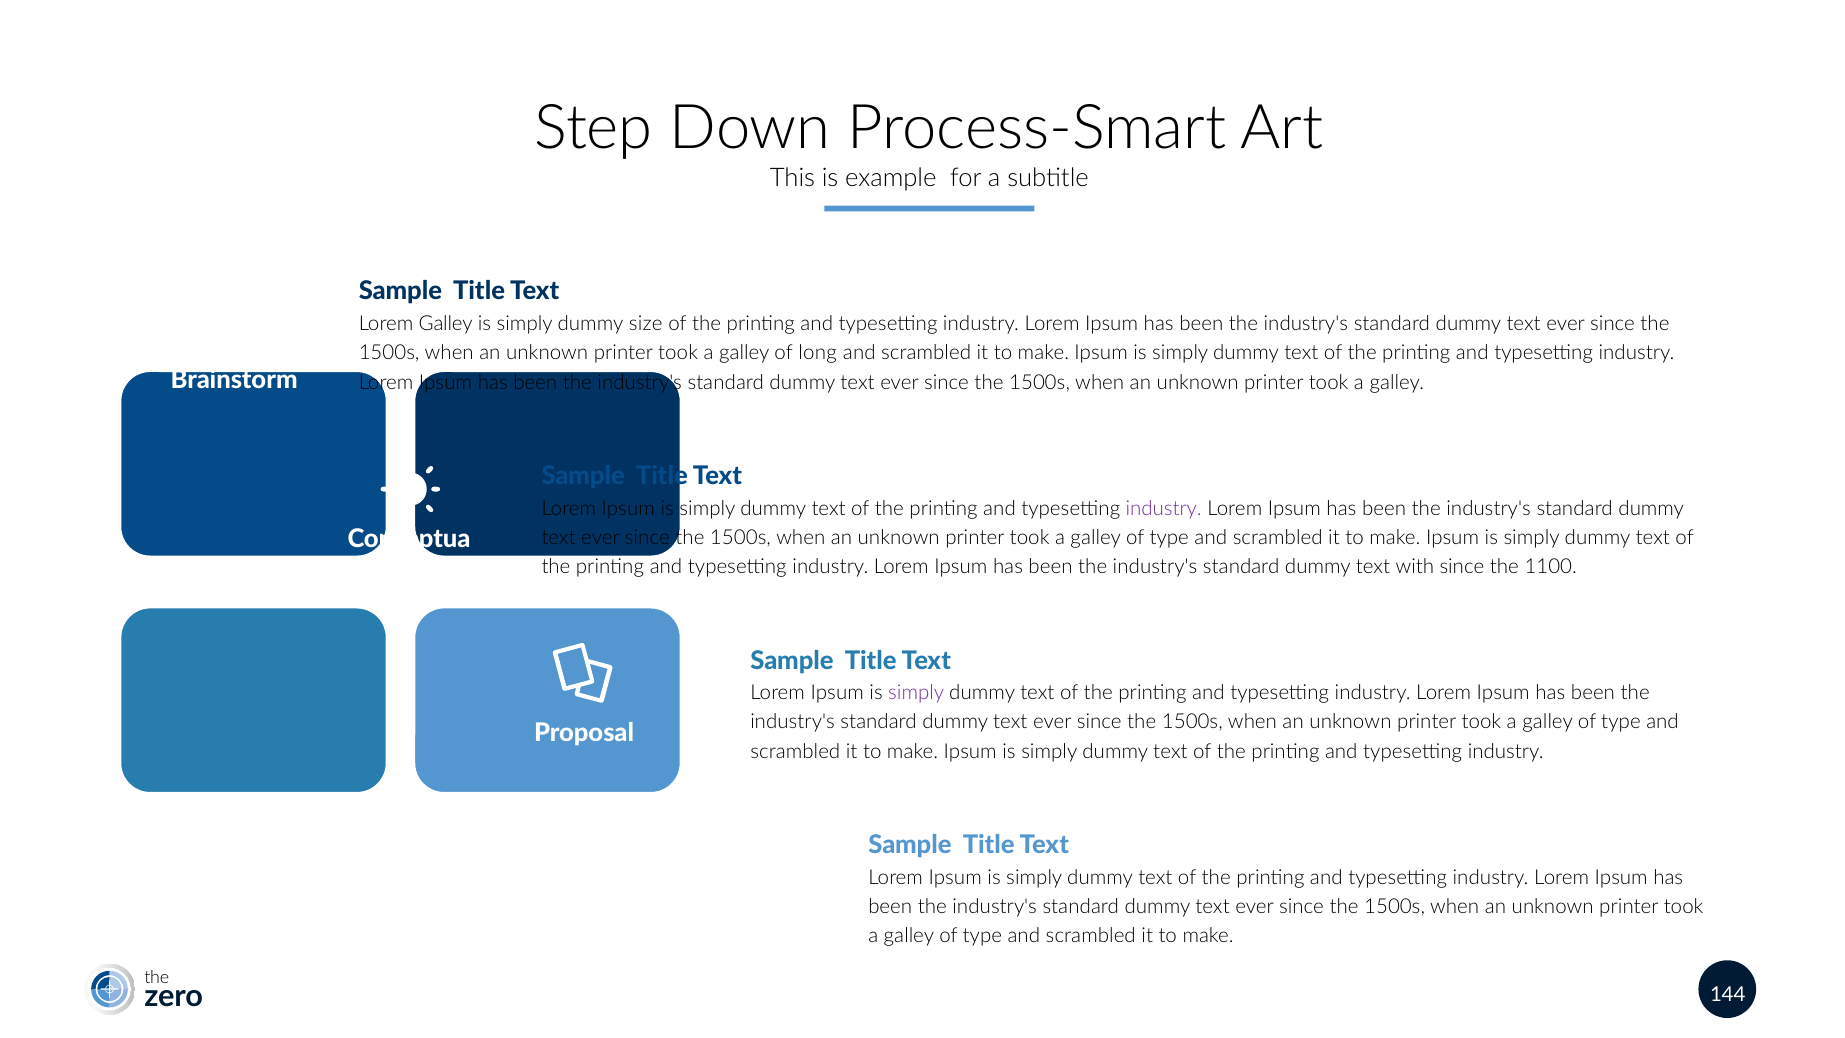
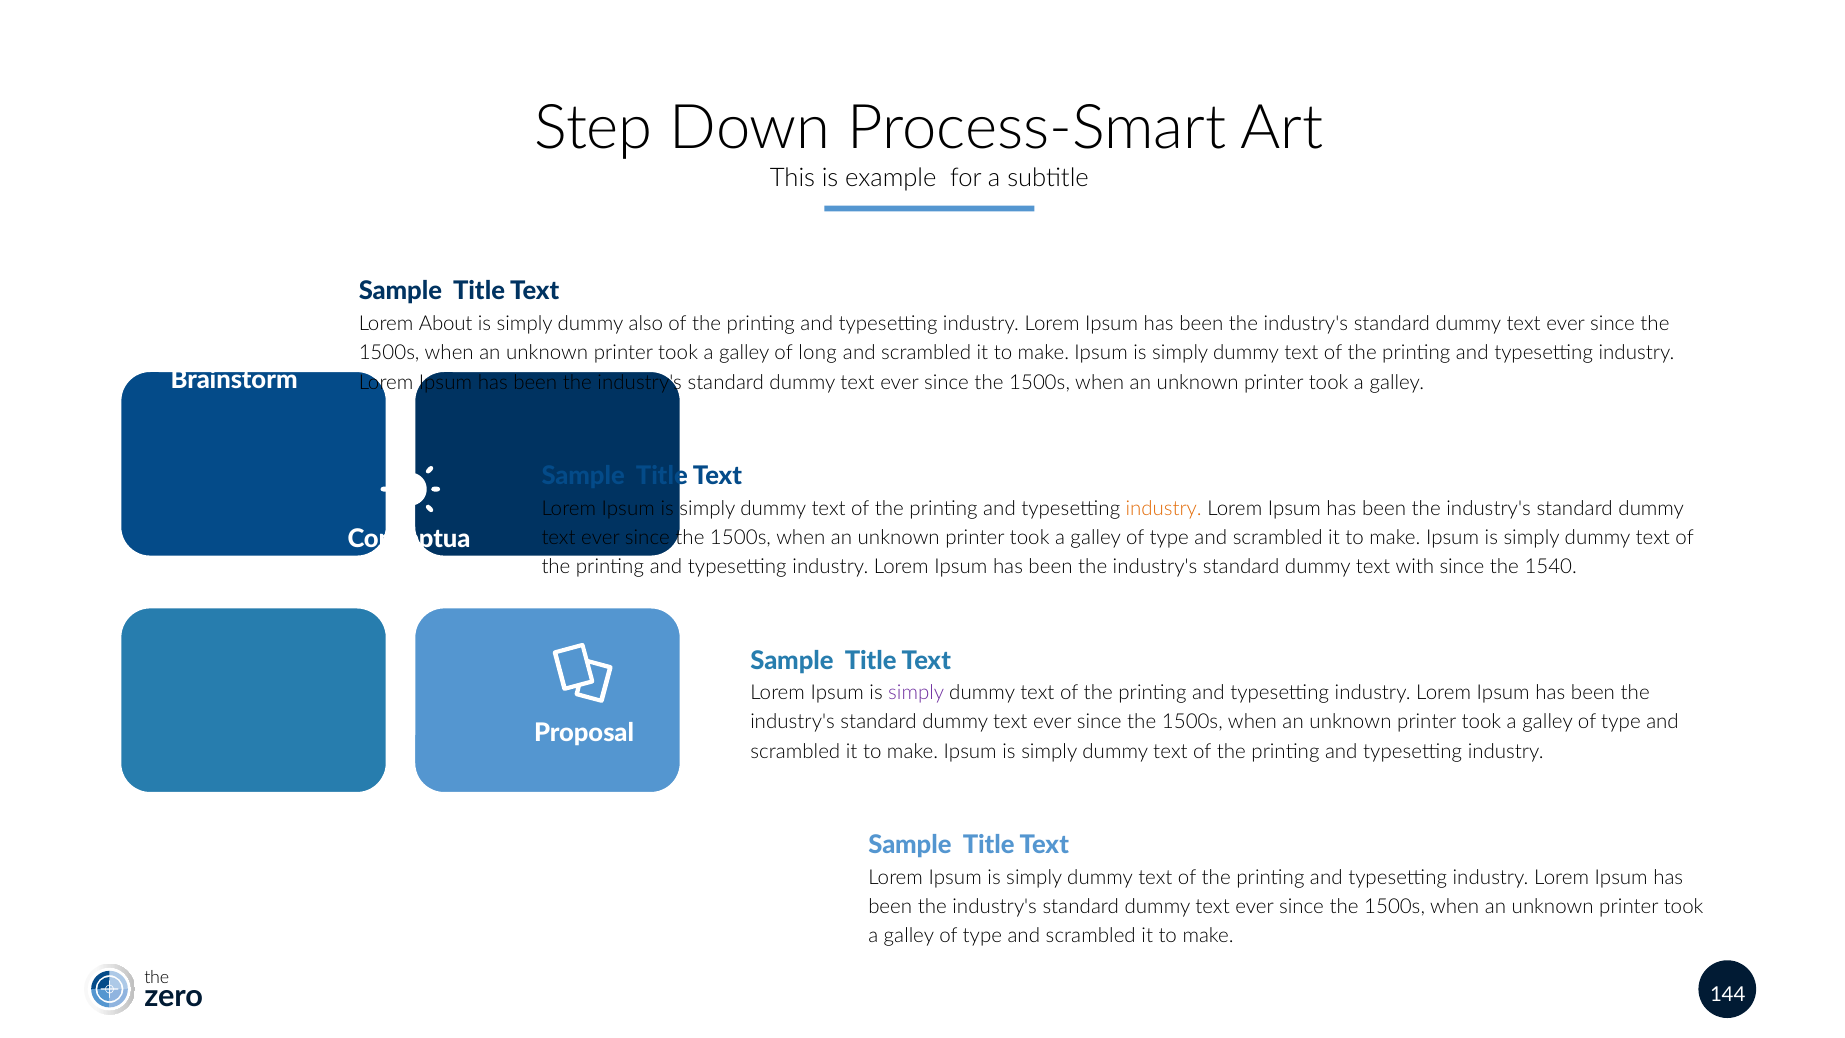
Lorem Galley: Galley -> About
size: size -> also
industry at (1164, 508) colour: purple -> orange
1100: 1100 -> 1540
